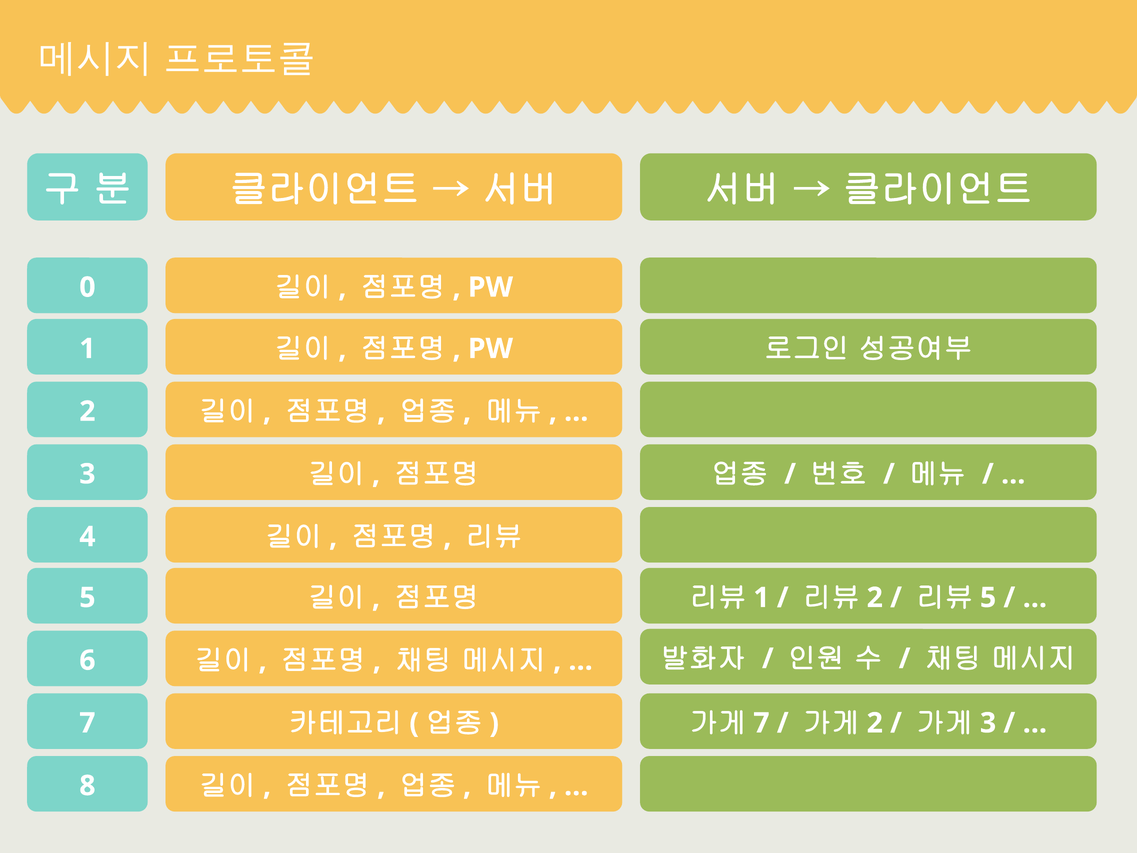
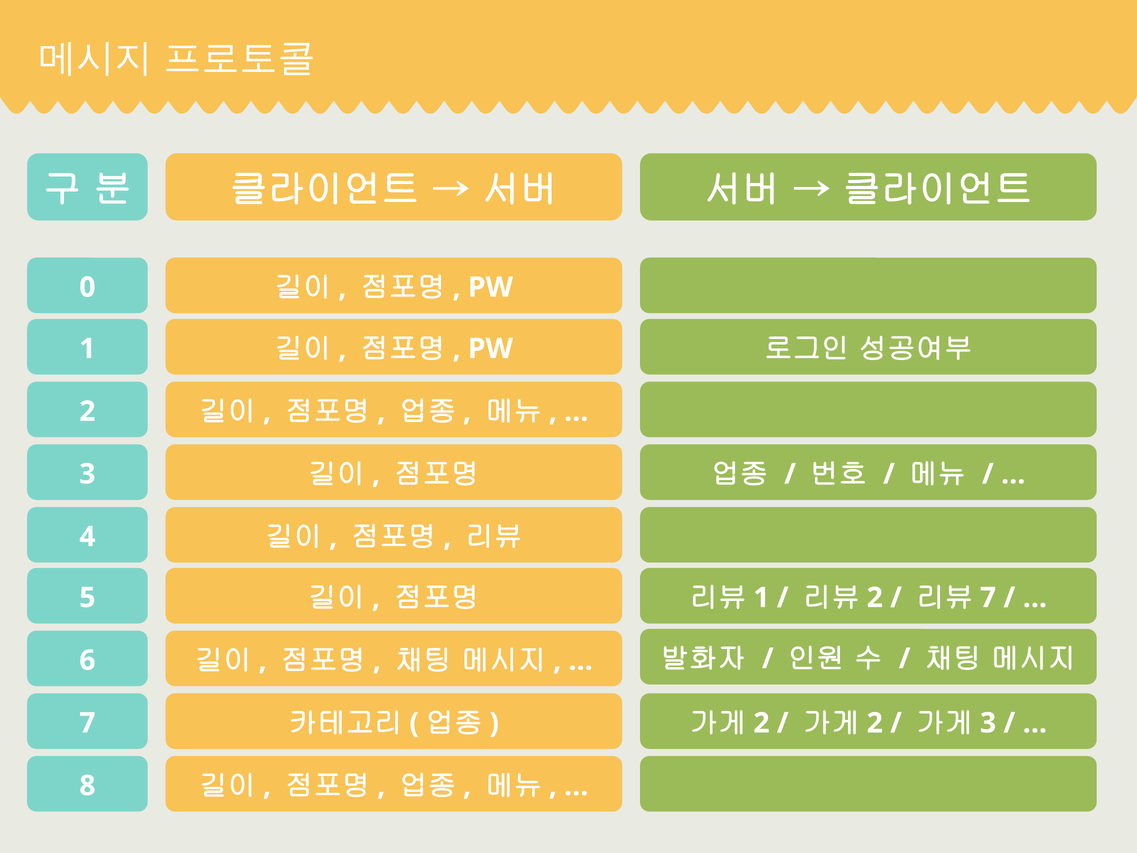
5 at (988, 598): 5 -> 7
7 at (761, 723): 7 -> 2
